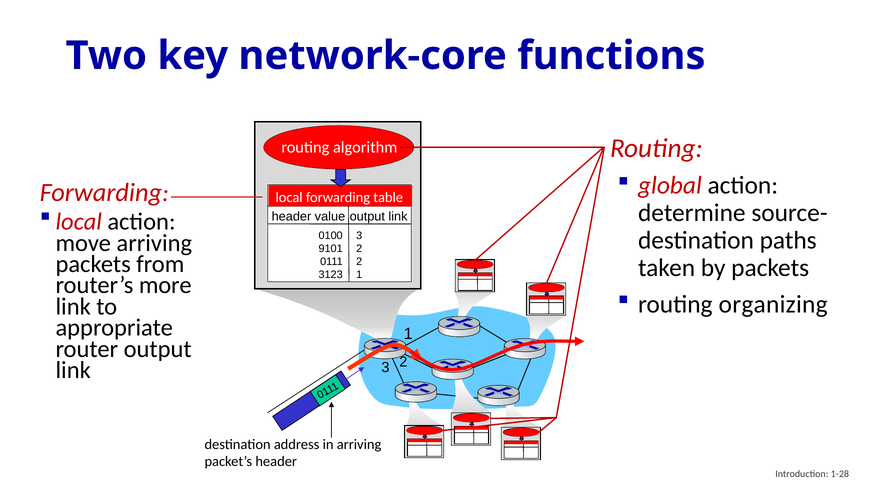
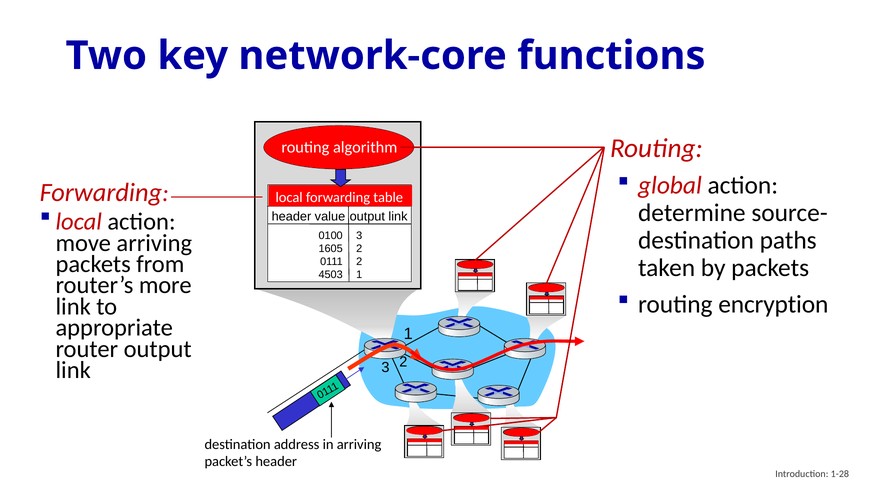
9101: 9101 -> 1605
3123: 3123 -> 4503
organizing: organizing -> encryption
